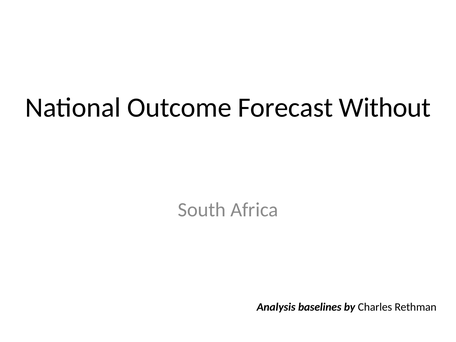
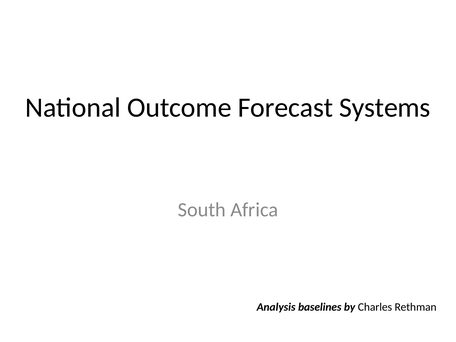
Without: Without -> Systems
